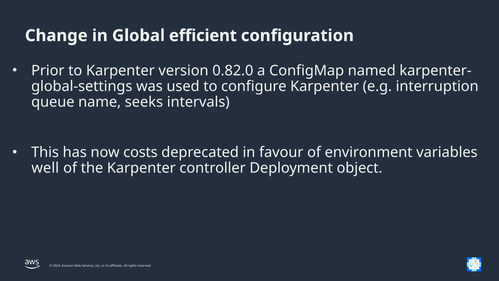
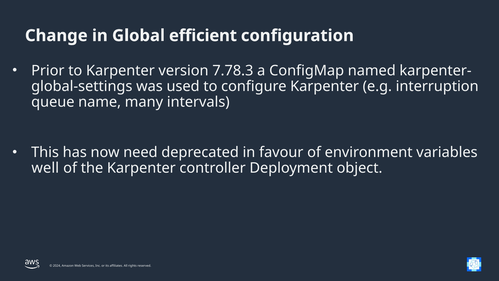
0.82.0: 0.82.0 -> 7.78.3
seeks: seeks -> many
costs: costs -> need
